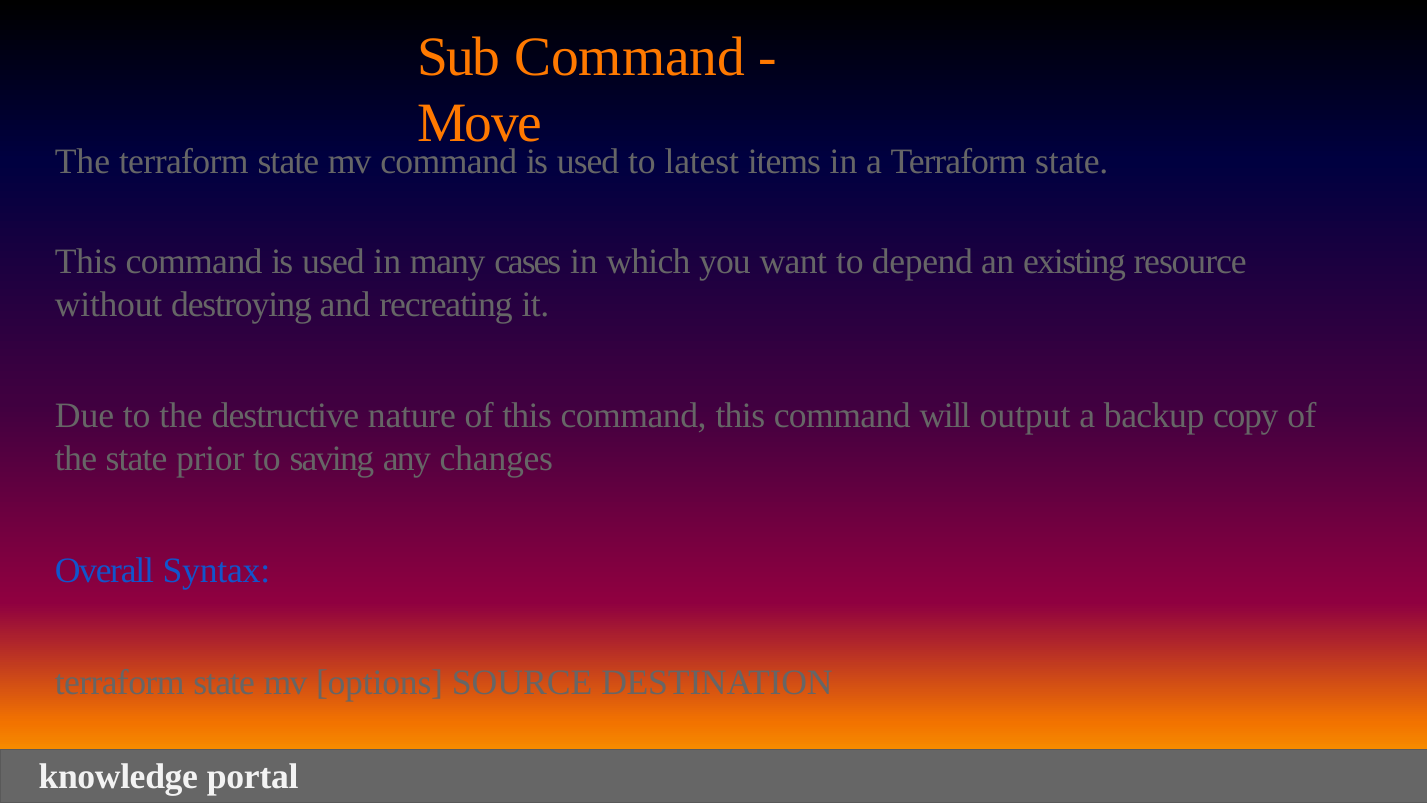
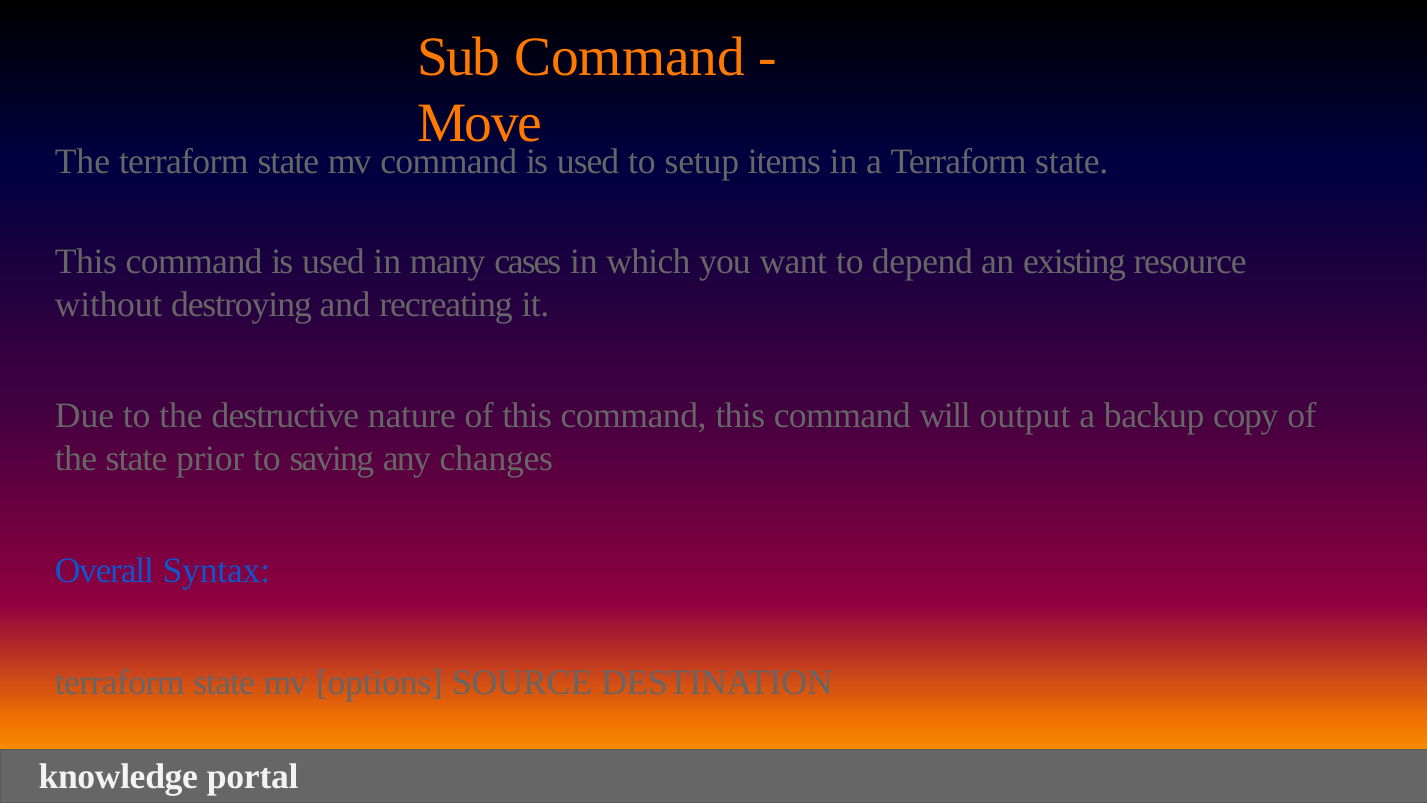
latest: latest -> setup
